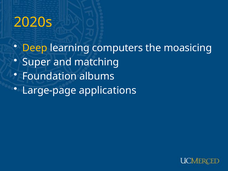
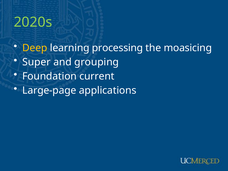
2020s colour: yellow -> light green
computers: computers -> processing
matching: matching -> grouping
albums: albums -> current
